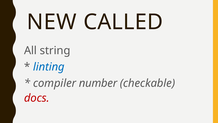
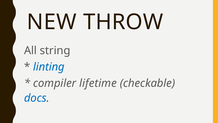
CALLED: CALLED -> THROW
number: number -> lifetime
docs colour: red -> blue
